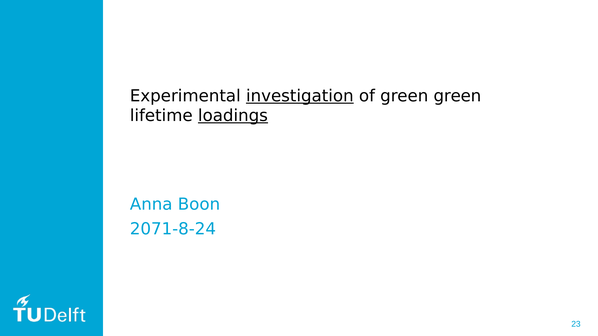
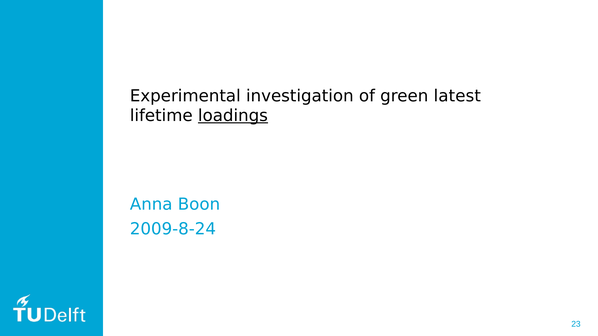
investigation underline: present -> none
green green: green -> latest
2071-8-24: 2071-8-24 -> 2009-8-24
